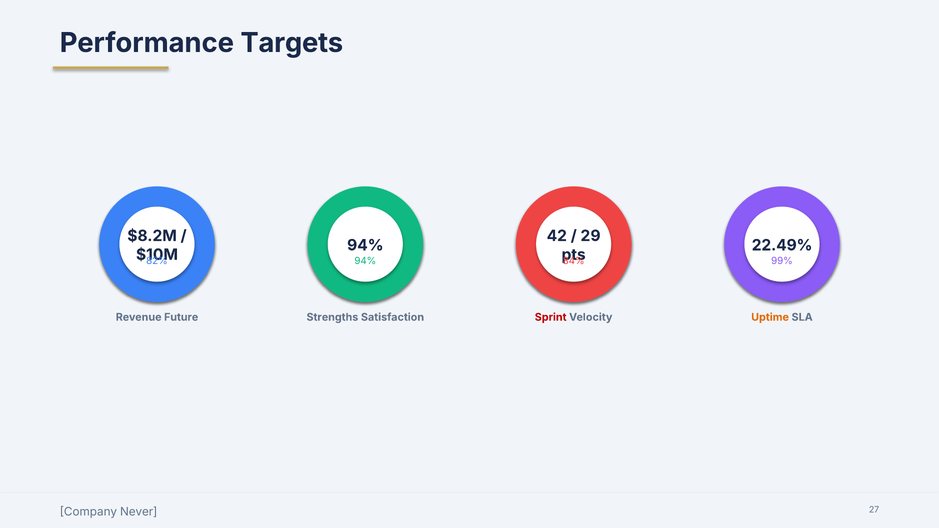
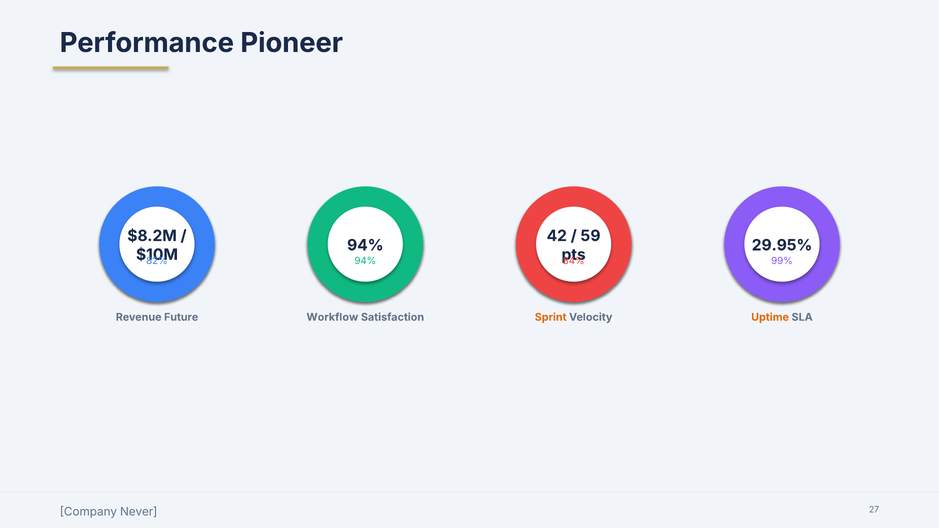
Targets: Targets -> Pioneer
29: 29 -> 59
22.49%: 22.49% -> 29.95%
Strengths: Strengths -> Workflow
Sprint colour: red -> orange
